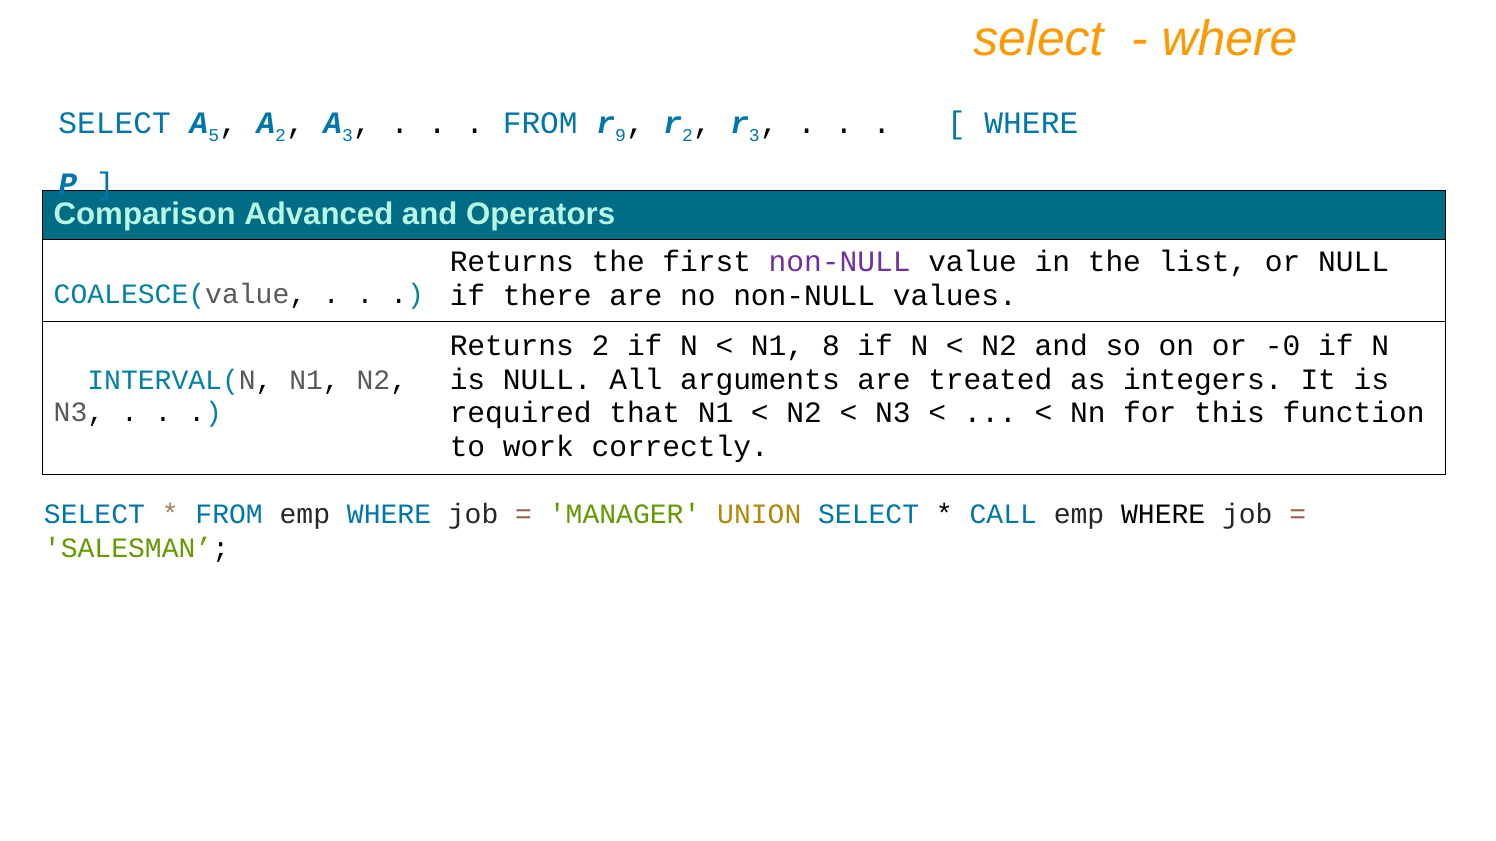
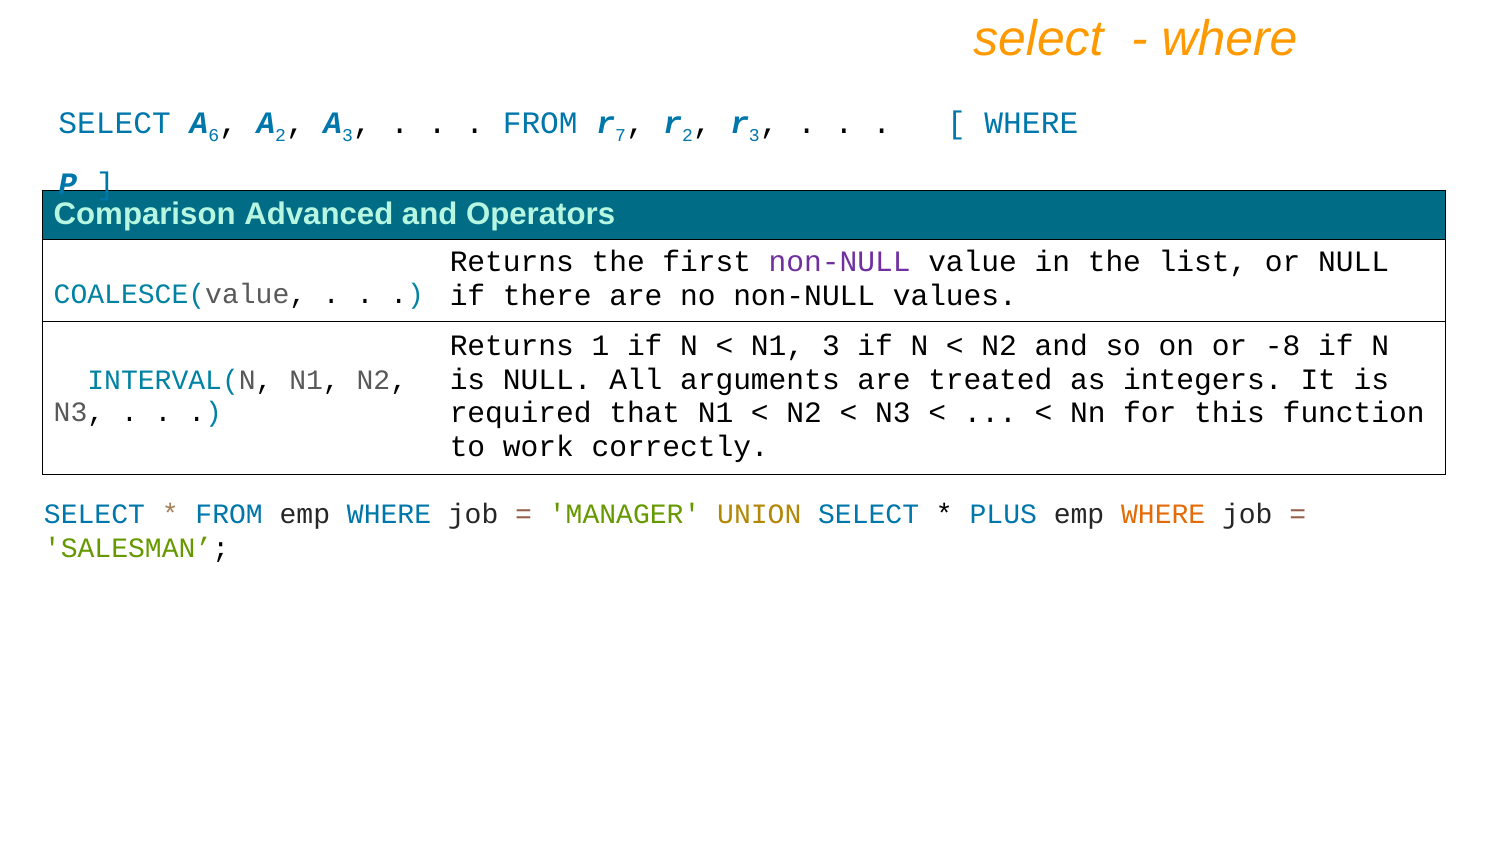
5: 5 -> 6
9: 9 -> 7
Returns 2: 2 -> 1
N1 8: 8 -> 3
-0: -0 -> -8
CALL: CALL -> PLUS
WHERE at (1163, 515) colour: black -> orange
